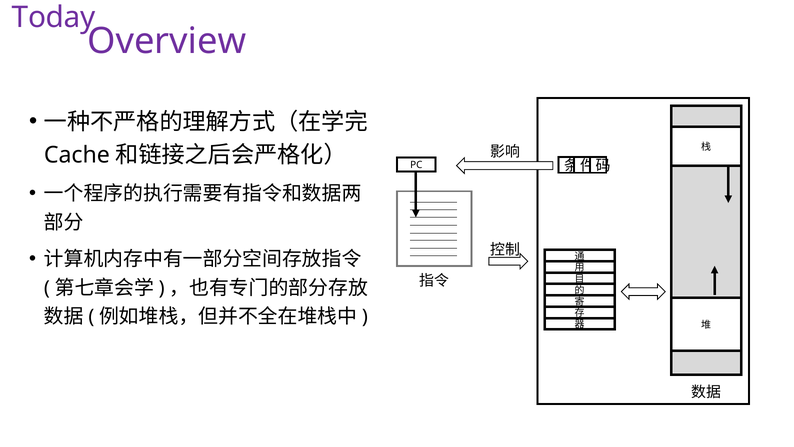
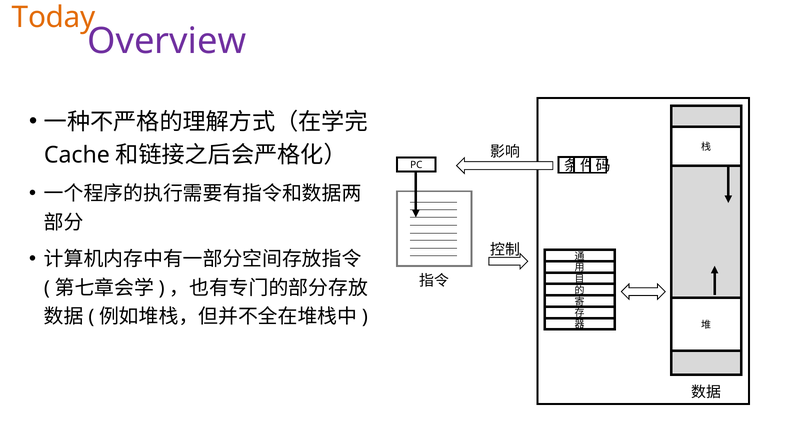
Today colour: purple -> orange
